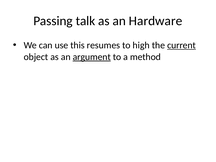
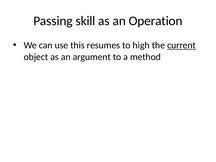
talk: talk -> skill
Hardware: Hardware -> Operation
argument underline: present -> none
